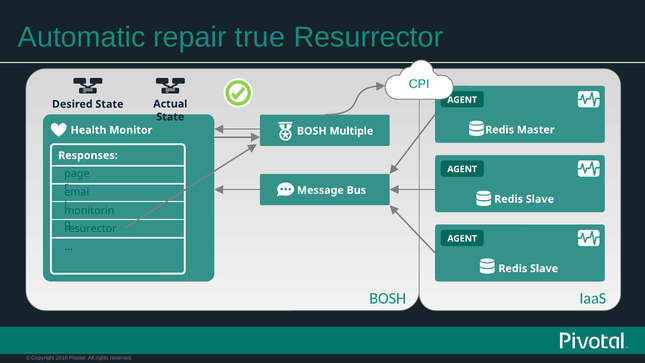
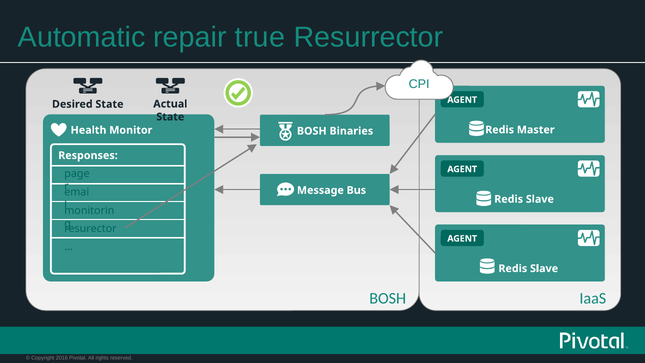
Multiple: Multiple -> Binaries
